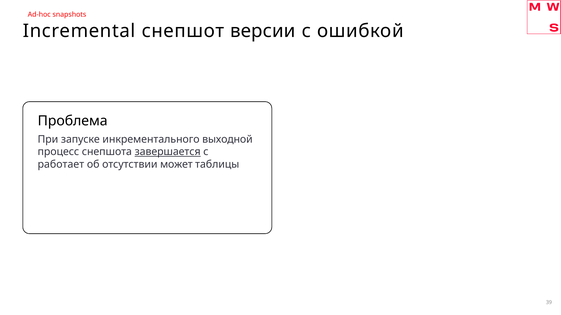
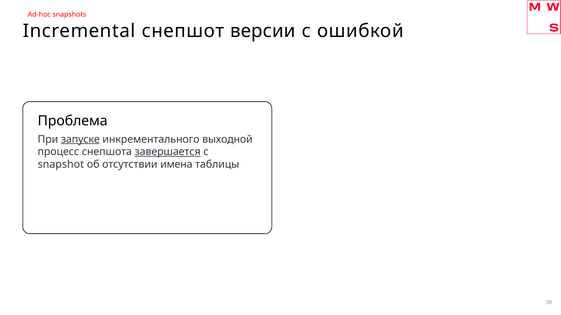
запуске underline: none -> present
работает: работает -> snapshot
может: может -> имена
